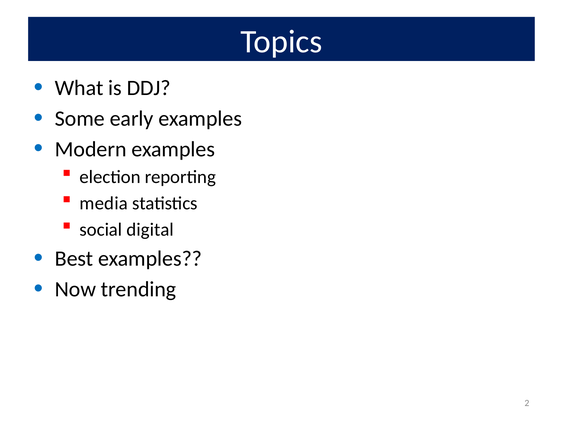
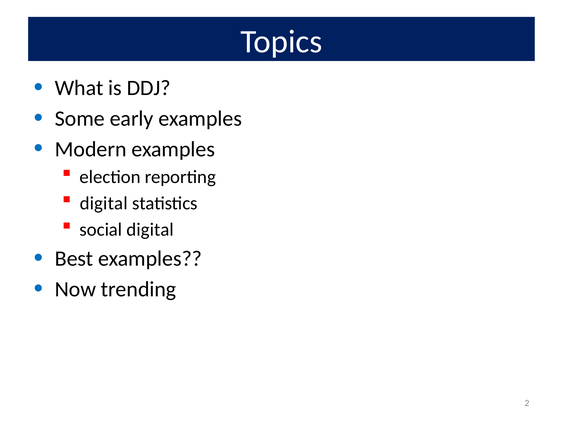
media at (104, 203): media -> digital
